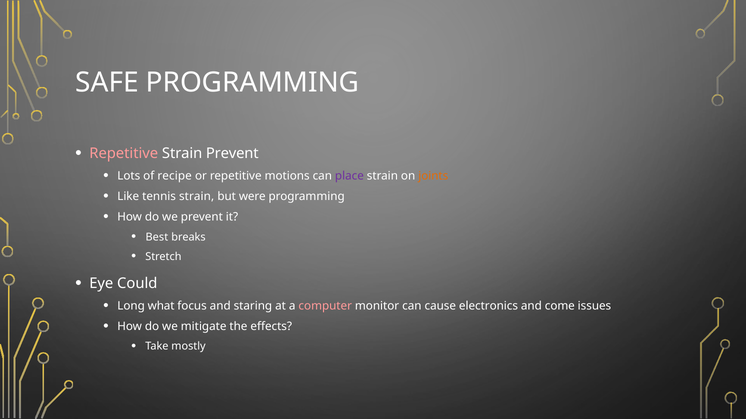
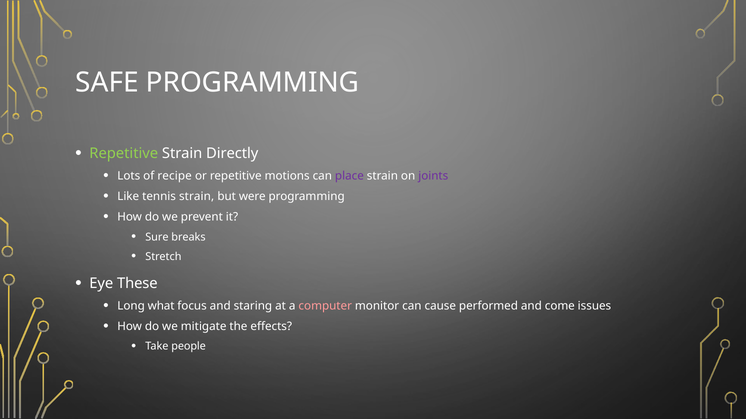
Repetitive at (124, 154) colour: pink -> light green
Strain Prevent: Prevent -> Directly
joints colour: orange -> purple
Best: Best -> Sure
Could: Could -> These
electronics: electronics -> performed
mostly: mostly -> people
